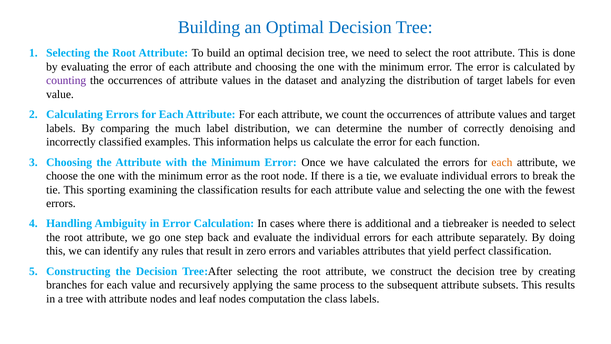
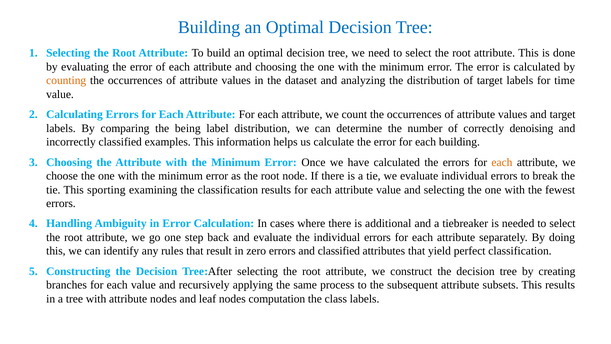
counting colour: purple -> orange
even: even -> time
much: much -> being
each function: function -> building
and variables: variables -> classified
